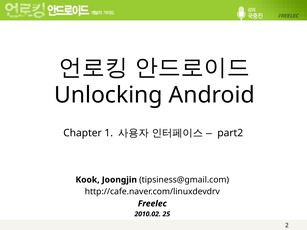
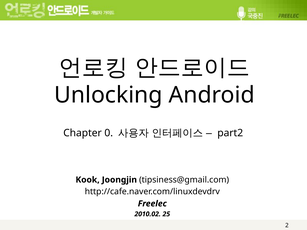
1: 1 -> 0
